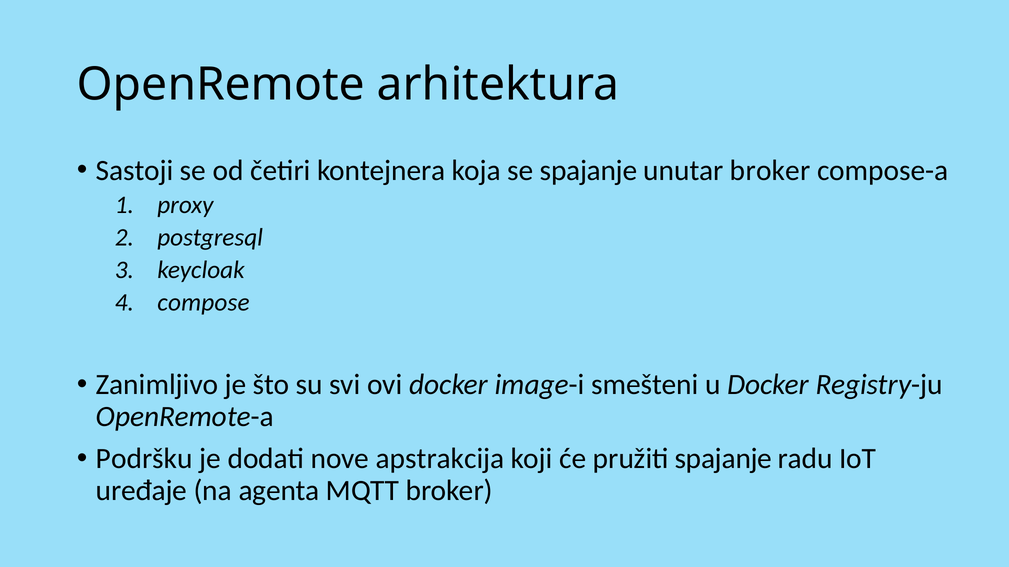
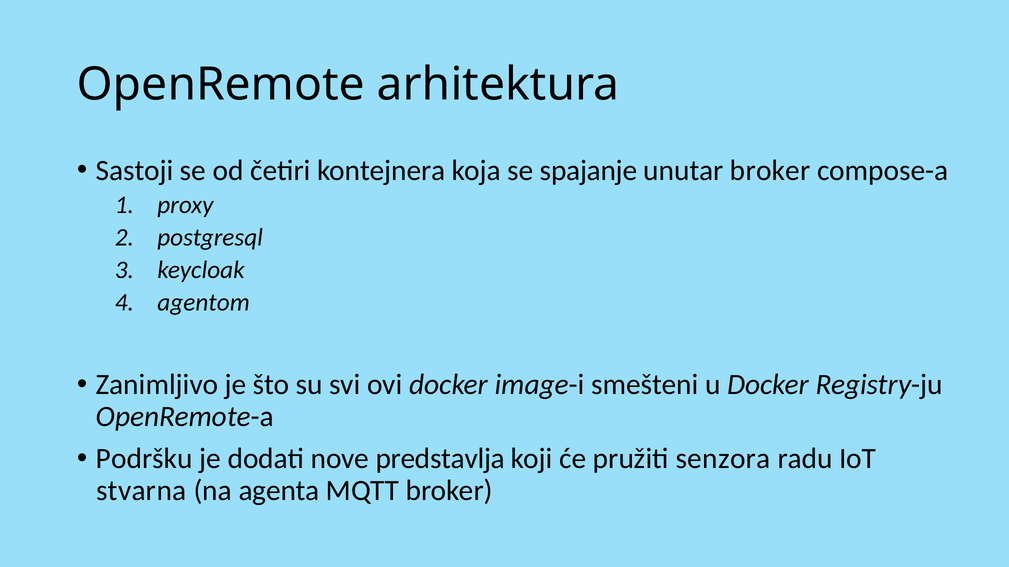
compose: compose -> agentom
apstrakcija: apstrakcija -> predstavlja
pružiti spajanje: spajanje -> senzora
uređaje: uređaje -> stvarna
